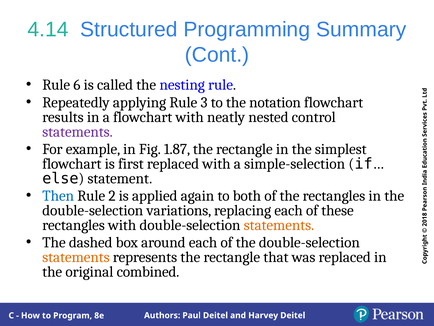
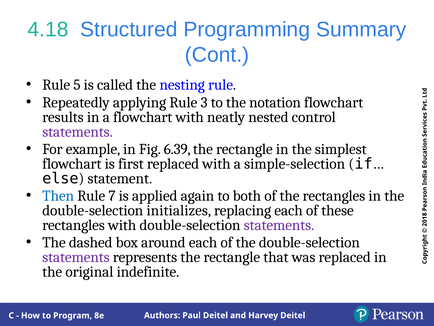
4.14: 4.14 -> 4.18
6: 6 -> 5
1.87: 1.87 -> 6.39
Rule 2: 2 -> 7
variations: variations -> initializes
statements at (279, 225) colour: orange -> purple
statements at (76, 257) colour: orange -> purple
combined: combined -> indefinite
